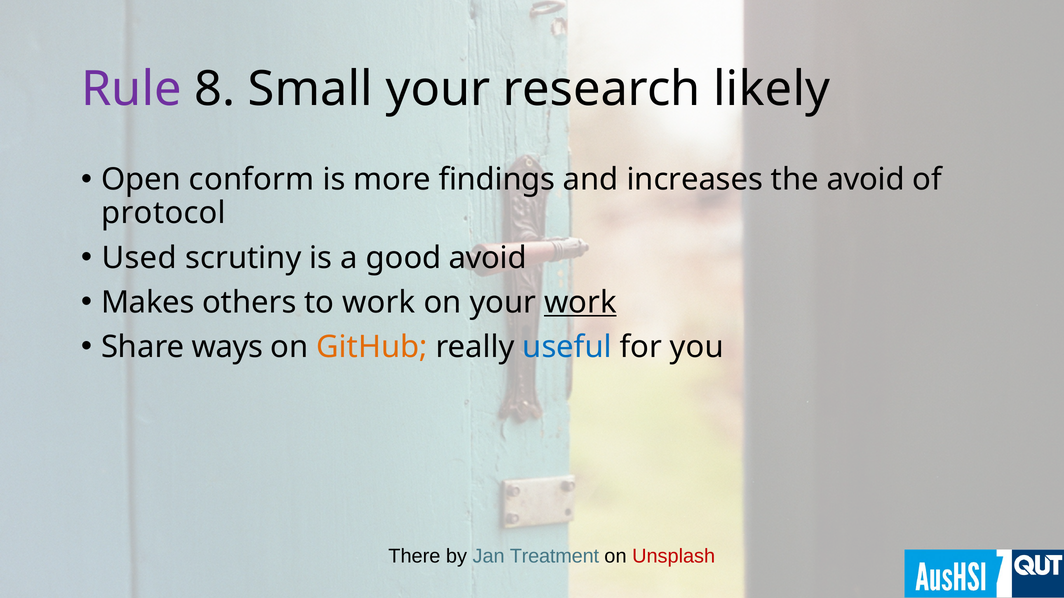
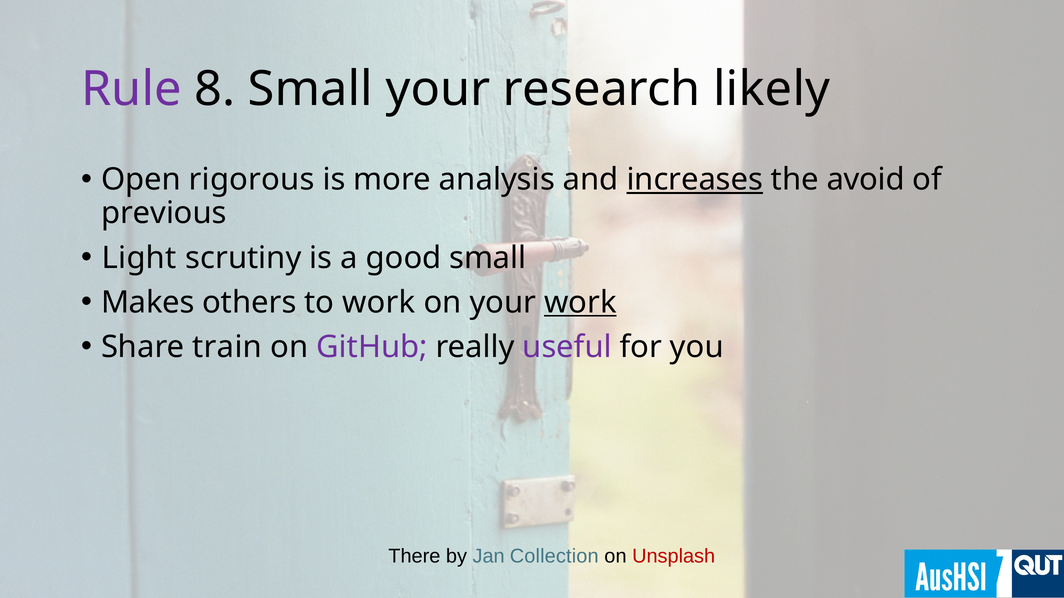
conform: conform -> rigorous
findings: findings -> analysis
increases underline: none -> present
protocol: protocol -> previous
Used: Used -> Light
good avoid: avoid -> small
ways: ways -> train
GitHub colour: orange -> purple
useful colour: blue -> purple
Treatment: Treatment -> Collection
